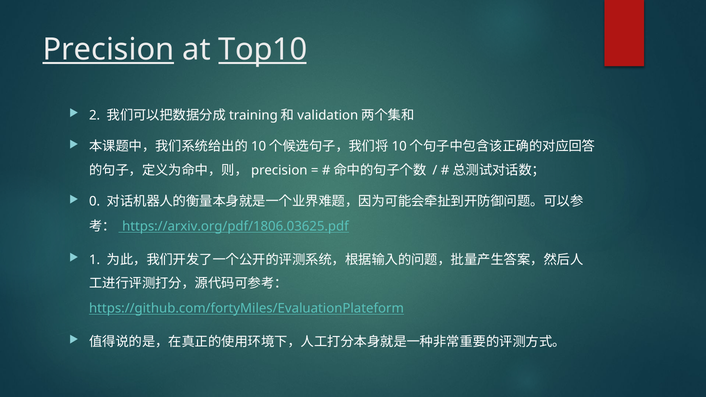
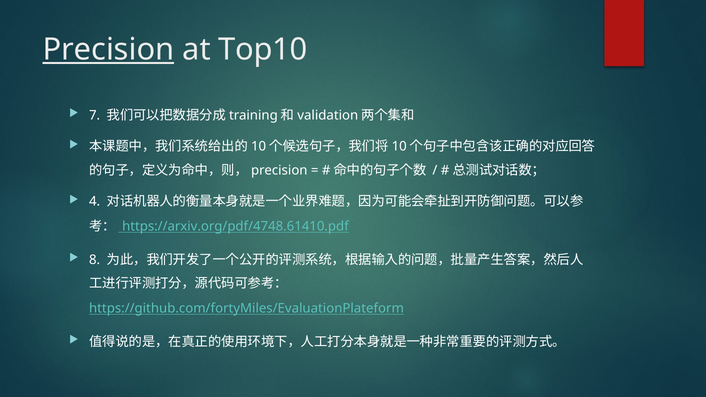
Top10 underline: present -> none
2: 2 -> 7
0: 0 -> 4
https://arxiv.org/pdf/1806.03625.pdf: https://arxiv.org/pdf/1806.03625.pdf -> https://arxiv.org/pdf/4748.61410.pdf
1: 1 -> 8
